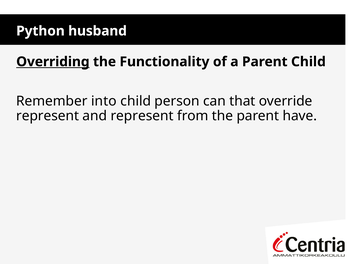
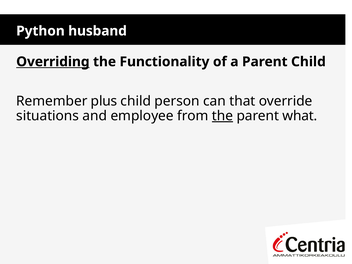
into: into -> plus
represent at (48, 116): represent -> situations
and represent: represent -> employee
the at (222, 116) underline: none -> present
have: have -> what
